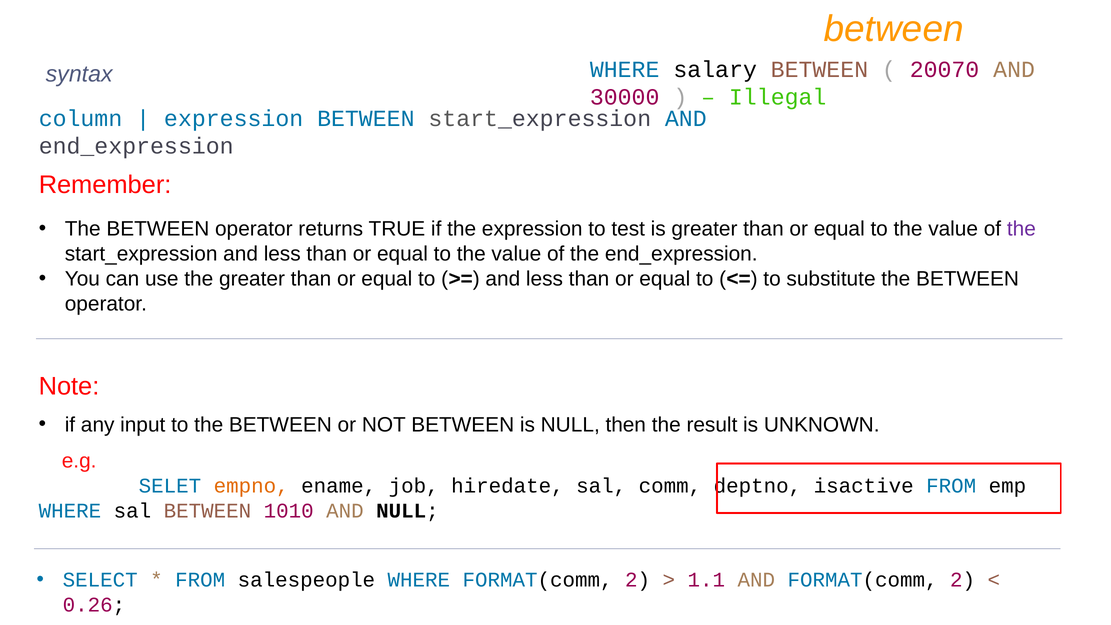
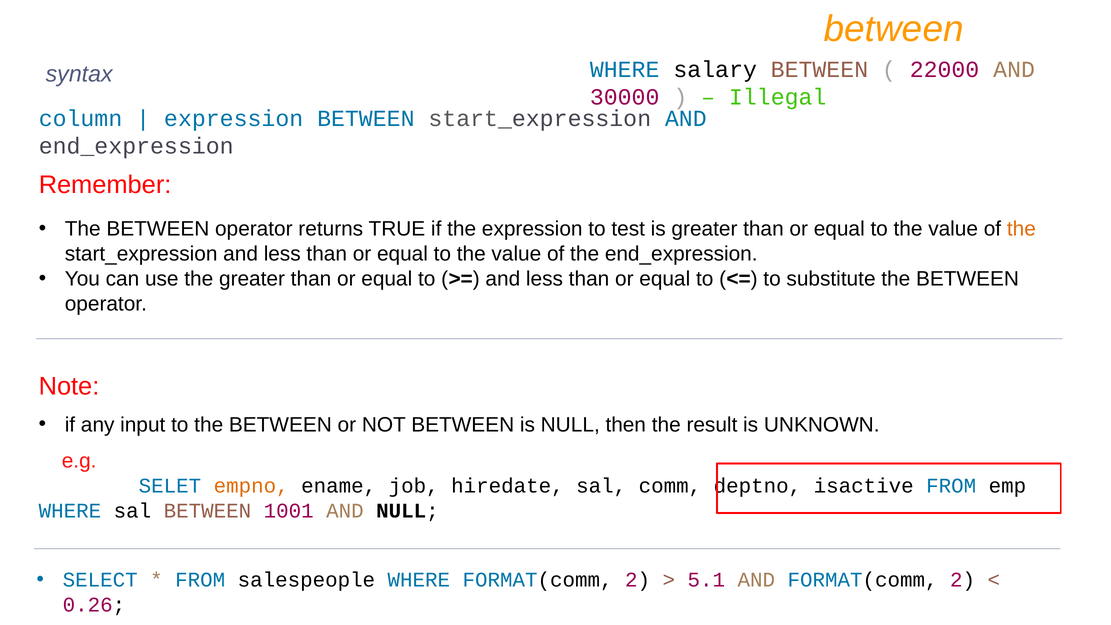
20070: 20070 -> 22000
the at (1021, 229) colour: purple -> orange
1010: 1010 -> 1001
1.1: 1.1 -> 5.1
